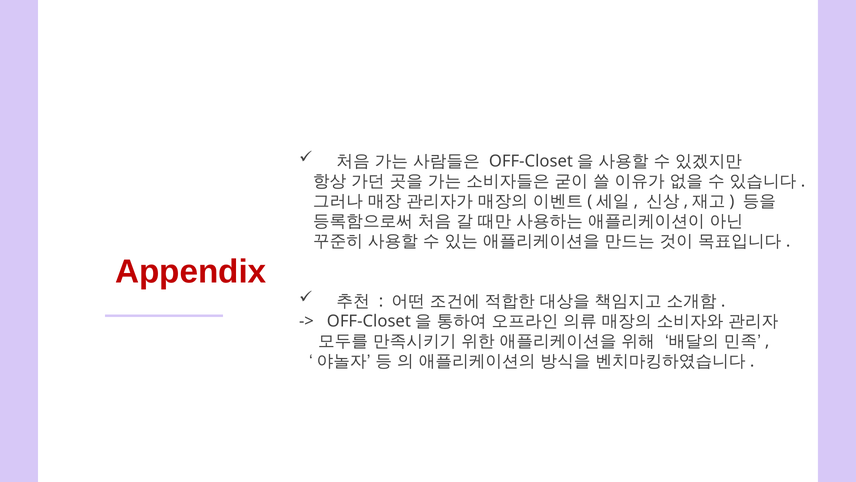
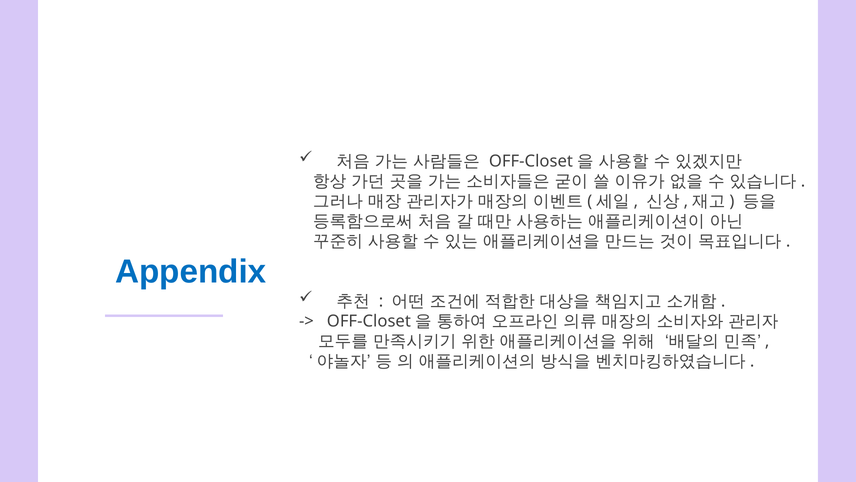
Appendix colour: red -> blue
